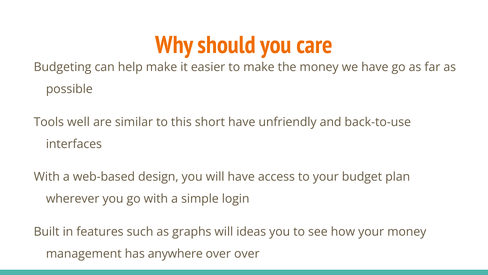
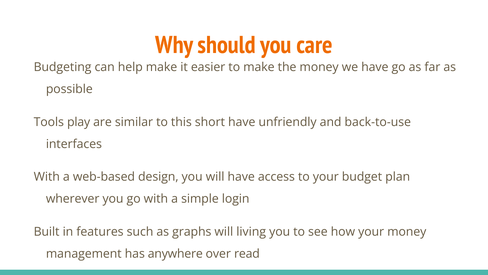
well: well -> play
ideas: ideas -> living
over over: over -> read
